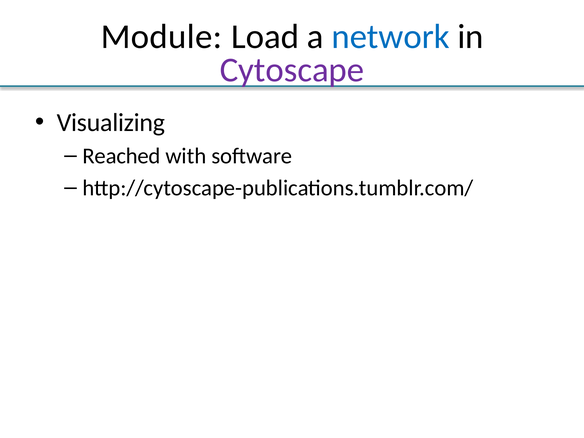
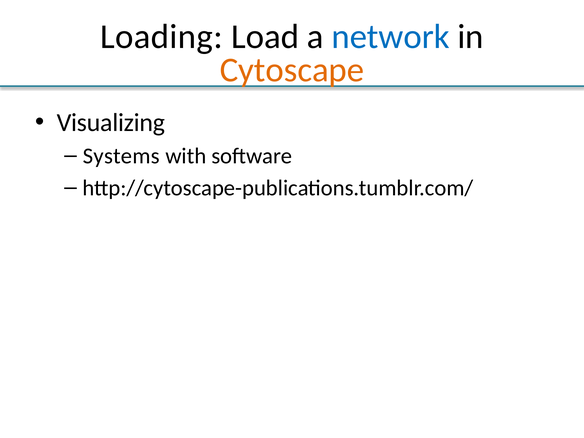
Module: Module -> Loading
Cytoscape colour: purple -> orange
Reached: Reached -> Systems
